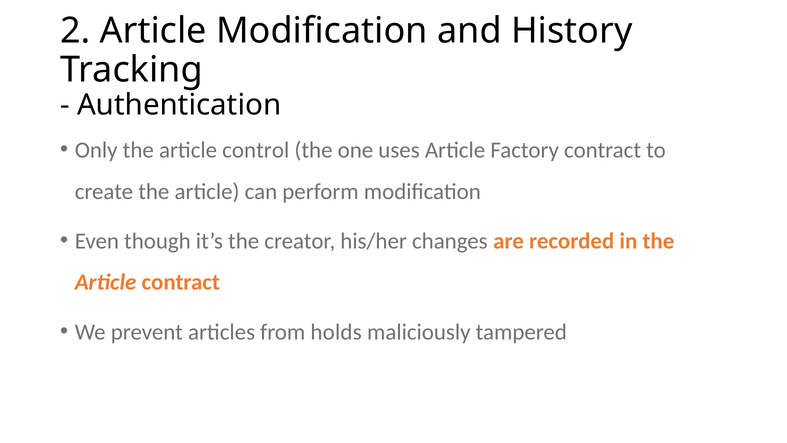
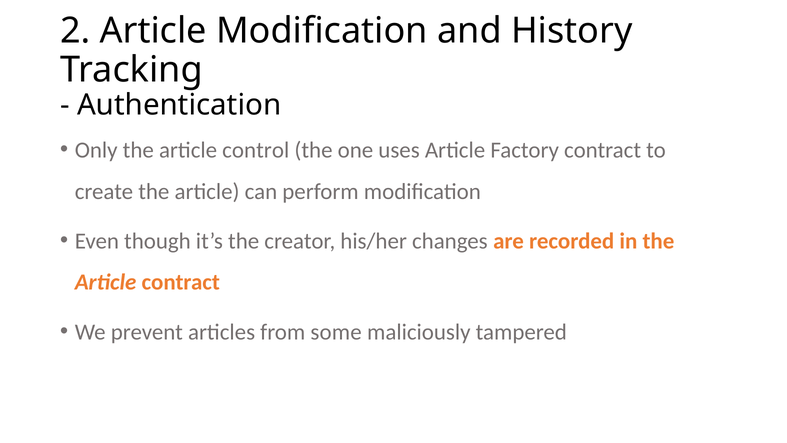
holds: holds -> some
